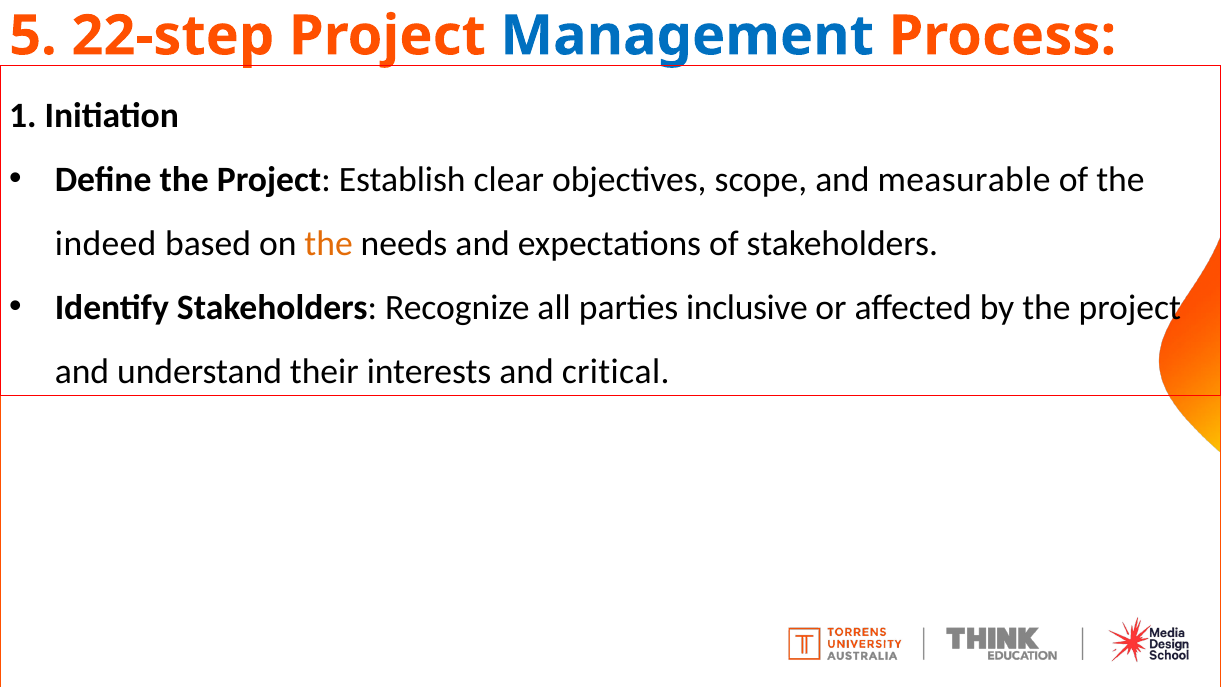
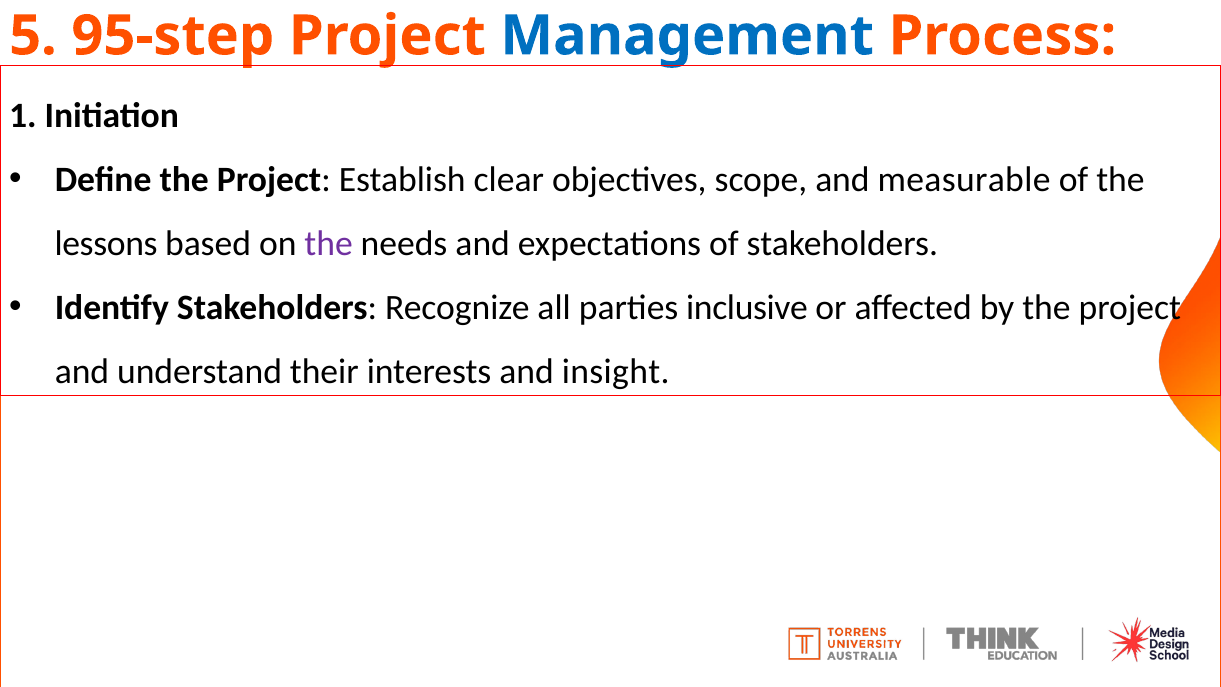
22-step: 22-step -> 95-step
indeed: indeed -> lessons
the at (329, 244) colour: orange -> purple
critical: critical -> insight
